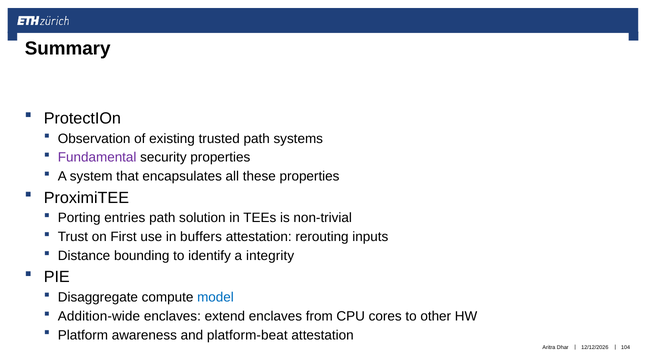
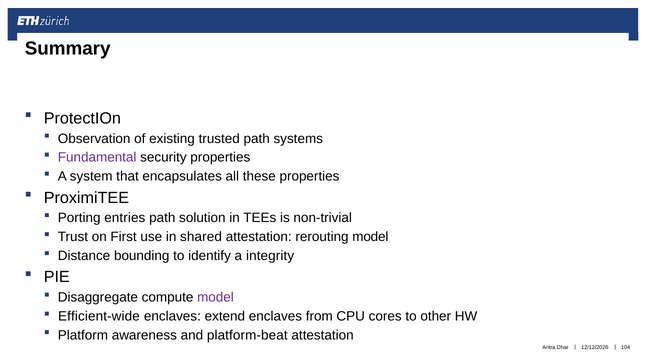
buffers: buffers -> shared
rerouting inputs: inputs -> model
model at (215, 297) colour: blue -> purple
Addition-wide: Addition-wide -> Efficient-wide
